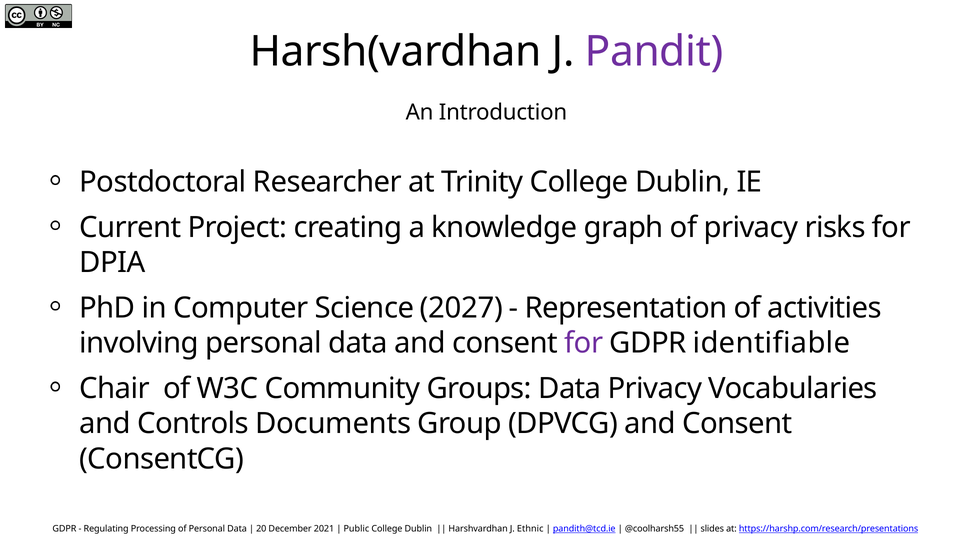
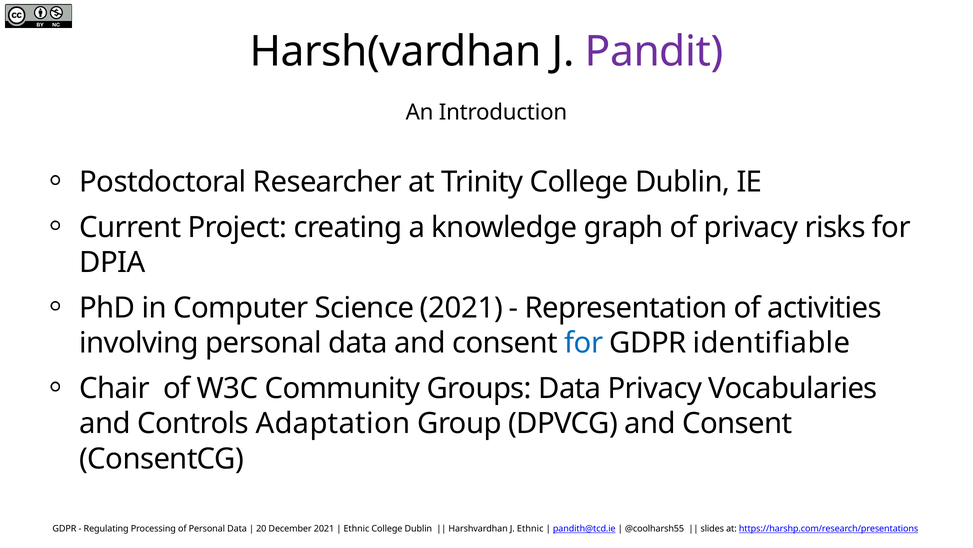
Science 2027: 2027 -> 2021
for at (584, 343) colour: purple -> blue
Documents: Documents -> Adaptation
Public at (356, 528): Public -> Ethnic
